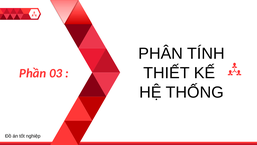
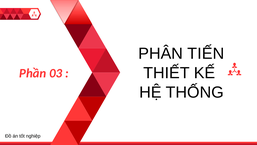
TÍNH: TÍNH -> TIẾN
